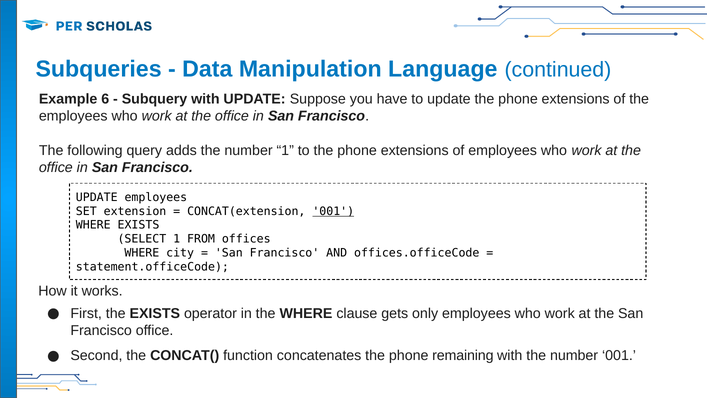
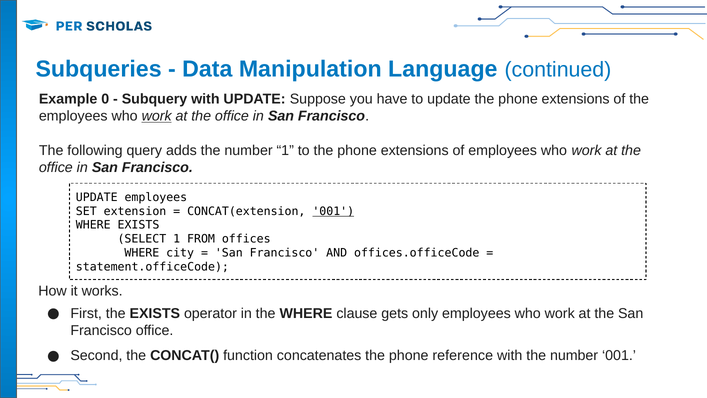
6: 6 -> 0
work at (157, 116) underline: none -> present
remaining: remaining -> reference
